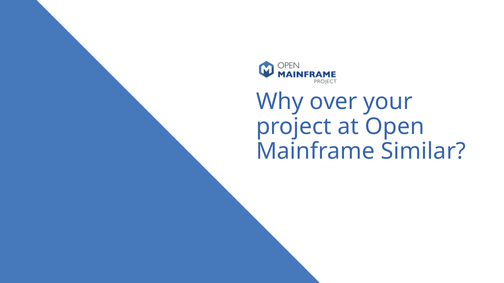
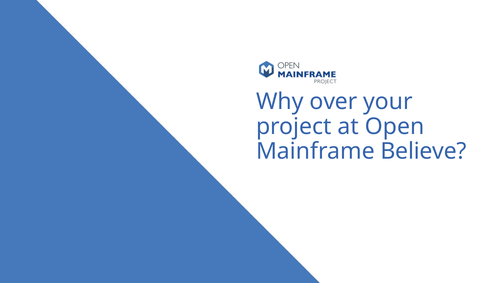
Similar: Similar -> Believe
